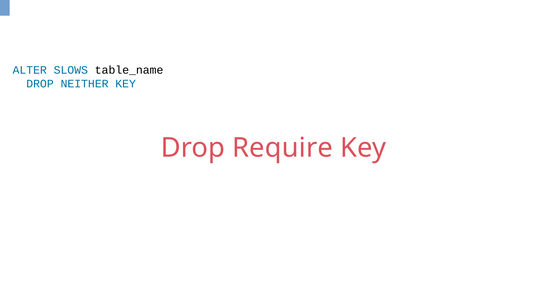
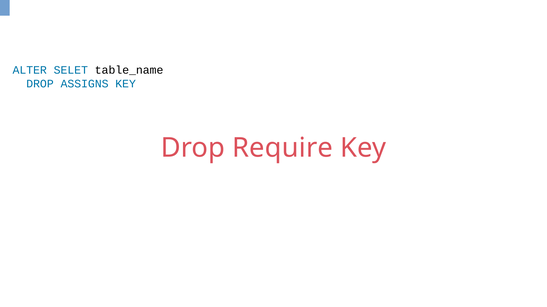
SLOWS: SLOWS -> SELET
NEITHER: NEITHER -> ASSIGNS
